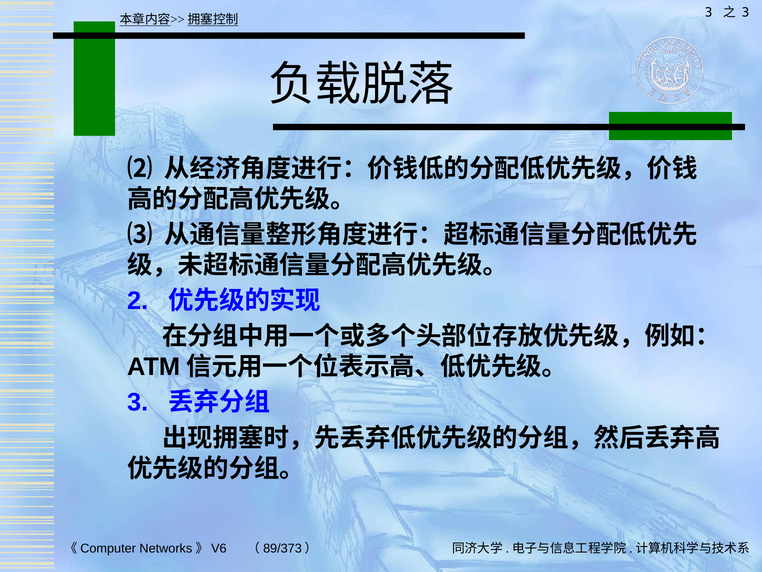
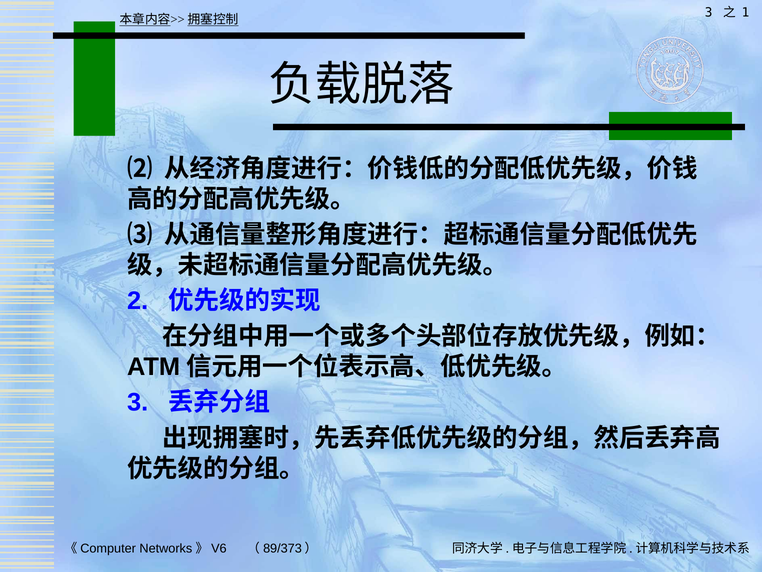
3 at (745, 12): 3 -> 1
